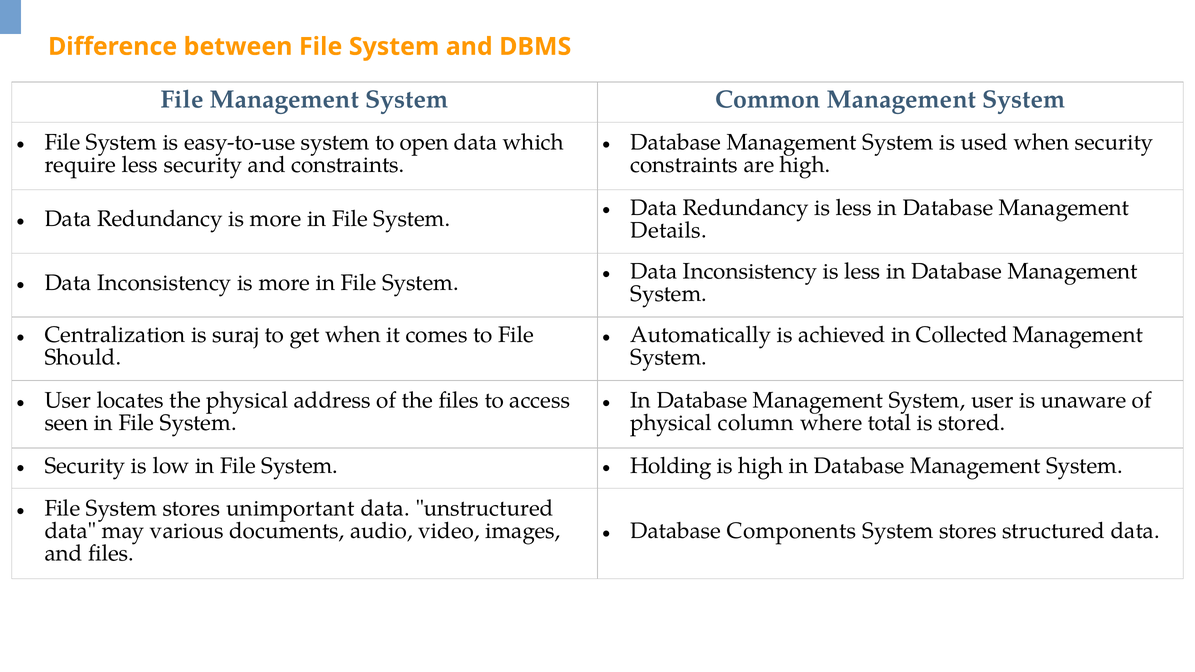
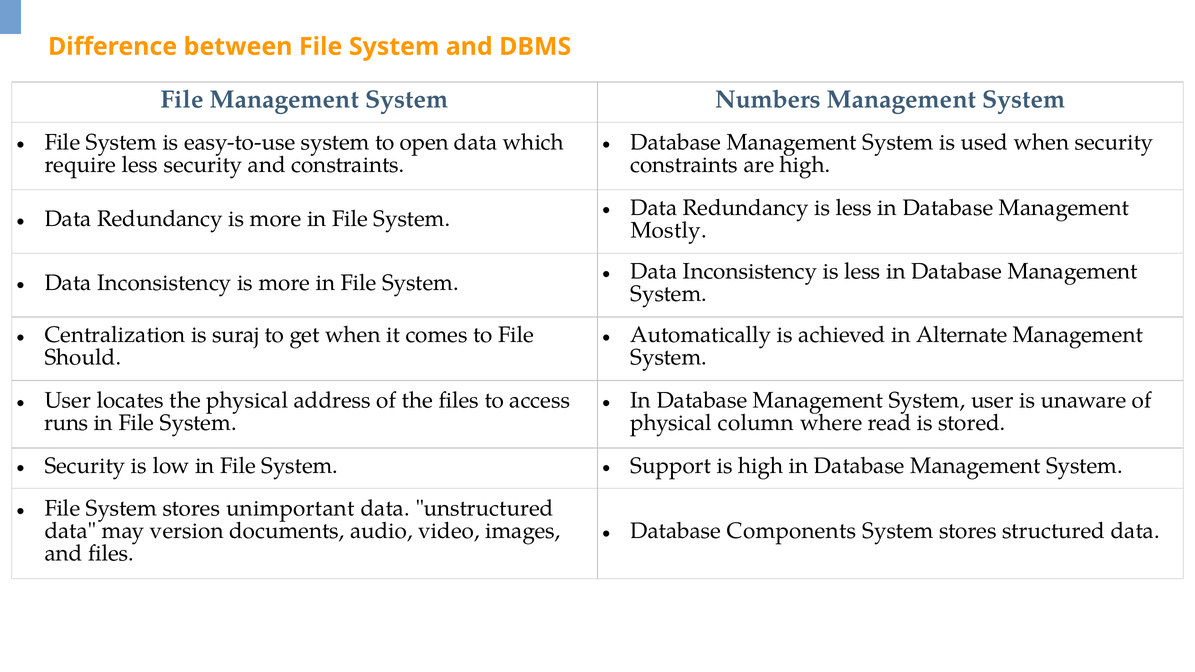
Common: Common -> Numbers
Details: Details -> Mostly
Collected: Collected -> Alternate
seen: seen -> runs
total: total -> read
Holding: Holding -> Support
various: various -> version
